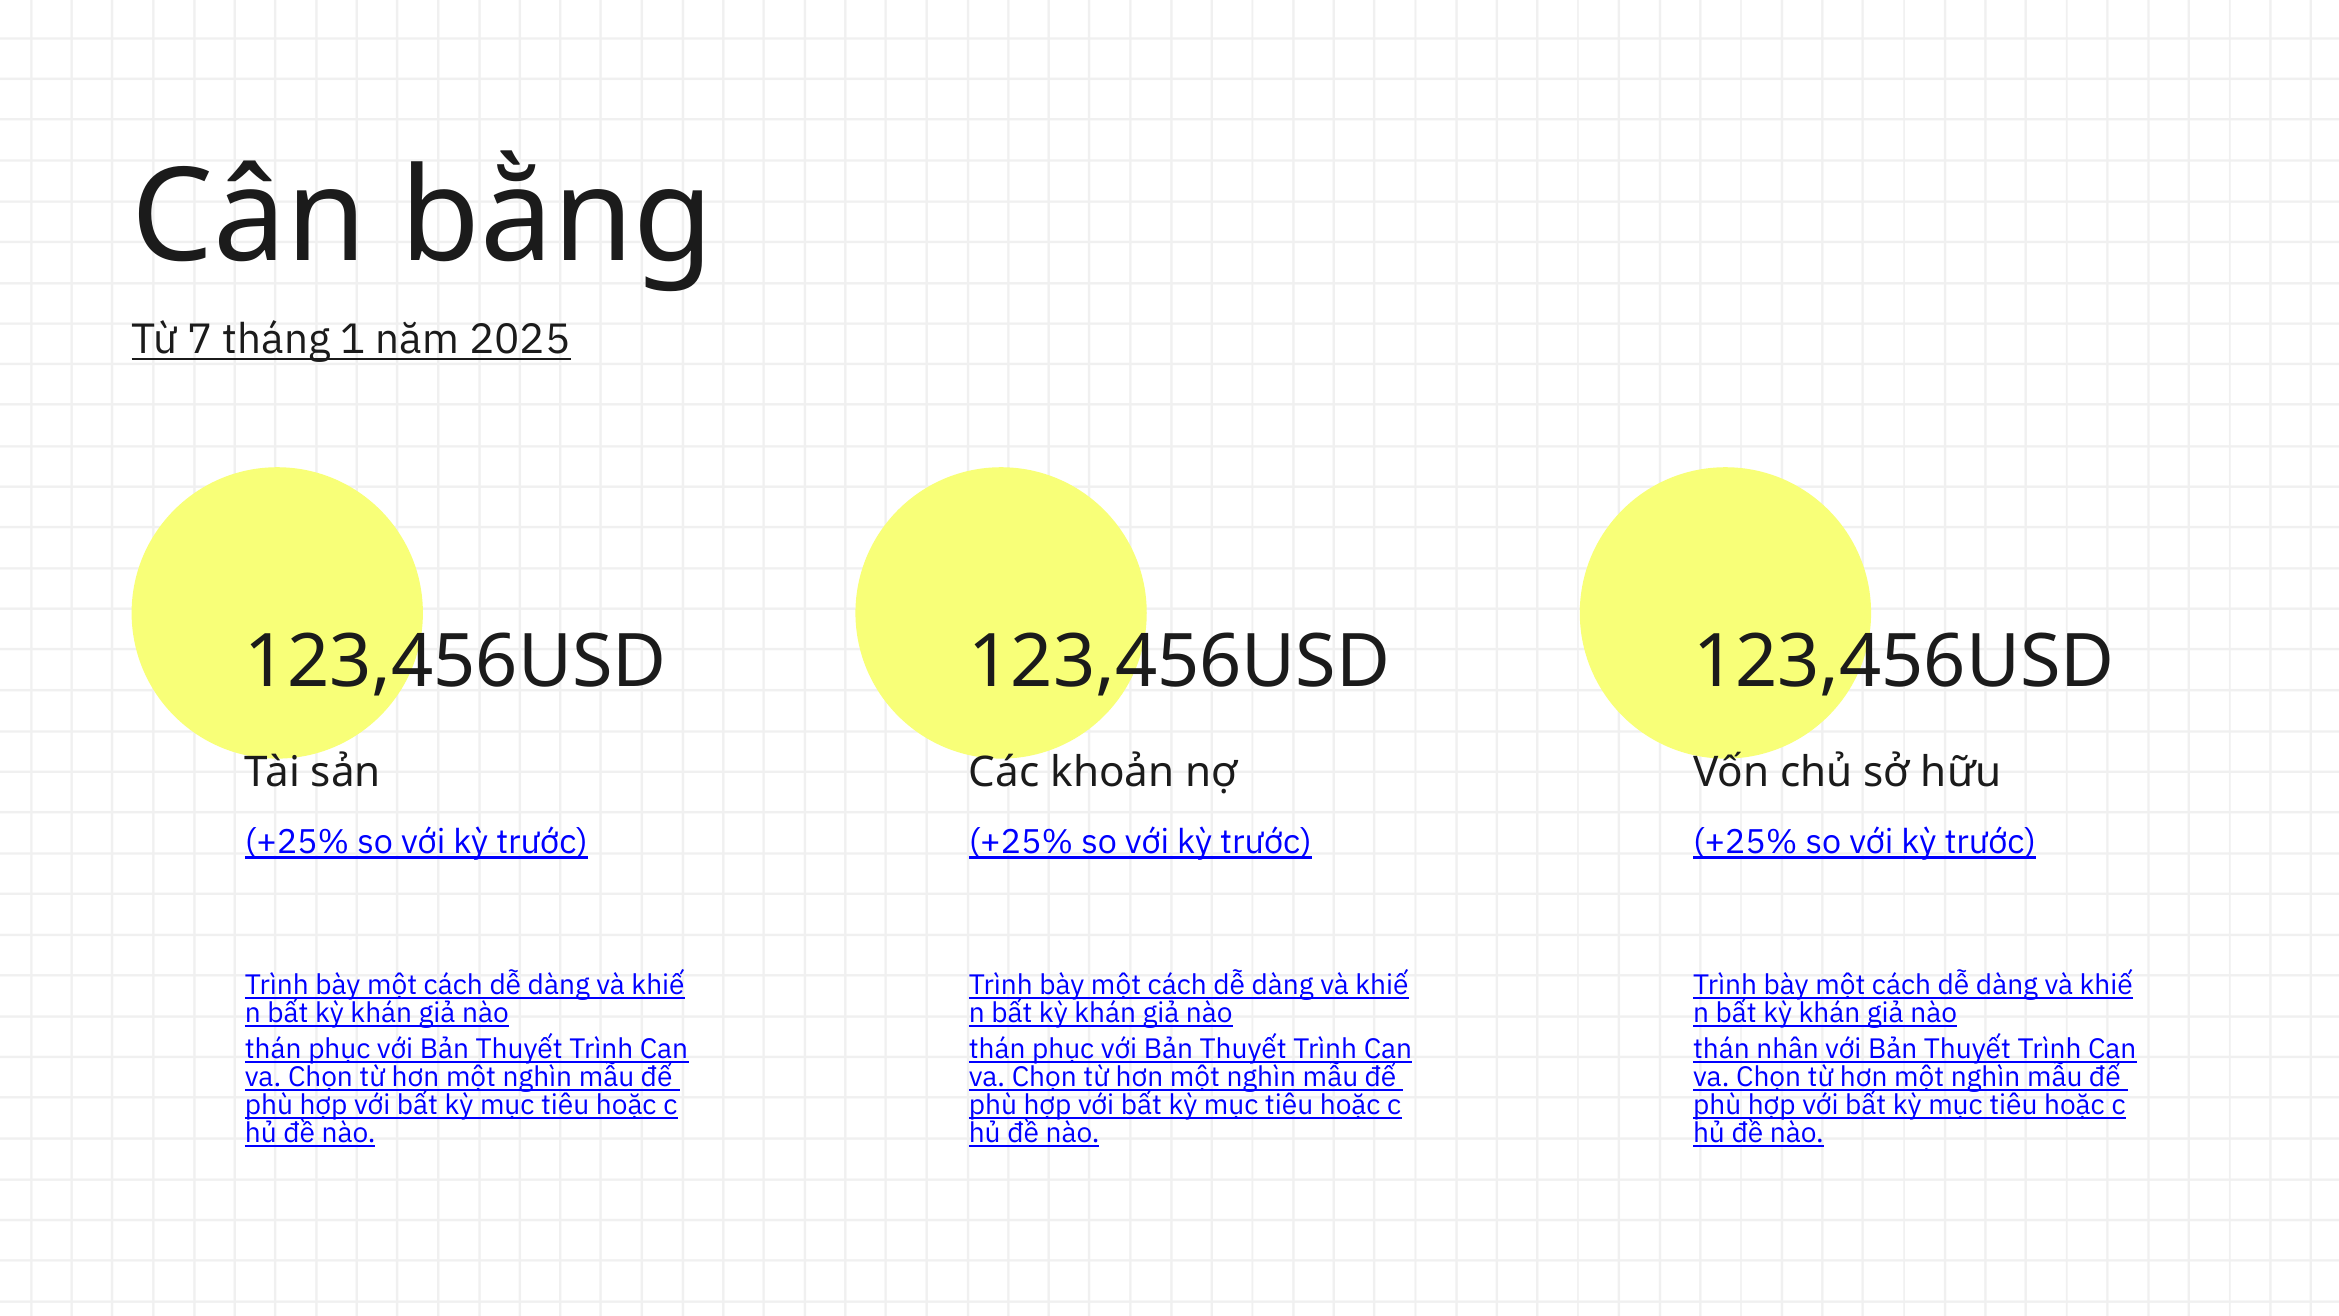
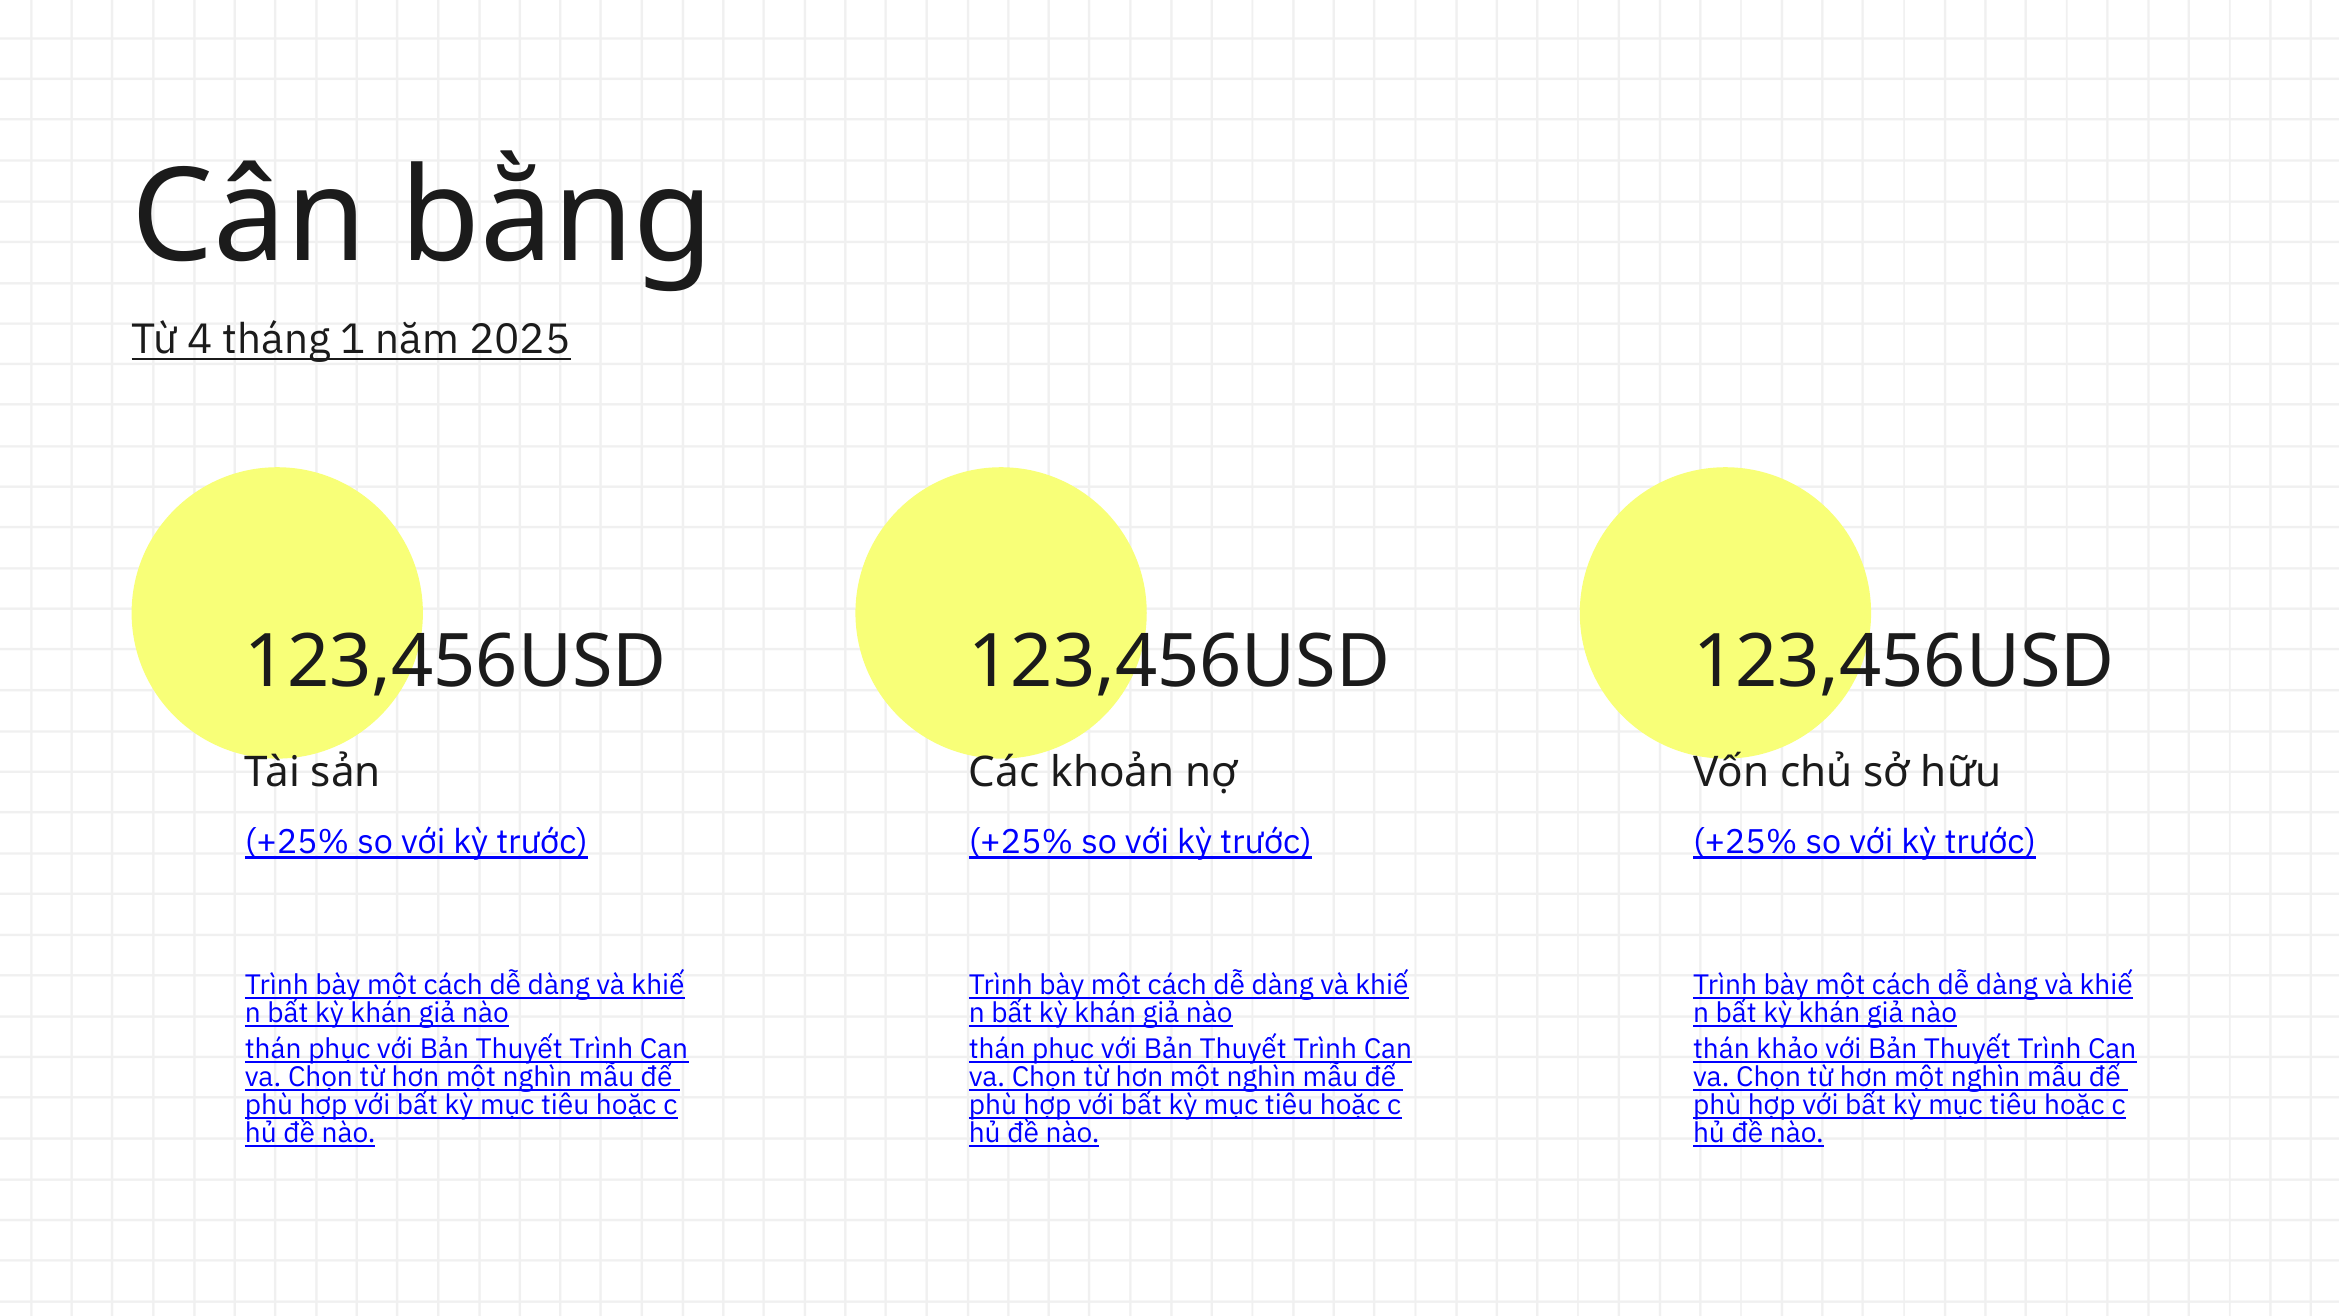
7: 7 -> 4
nhân: nhân -> khảo
